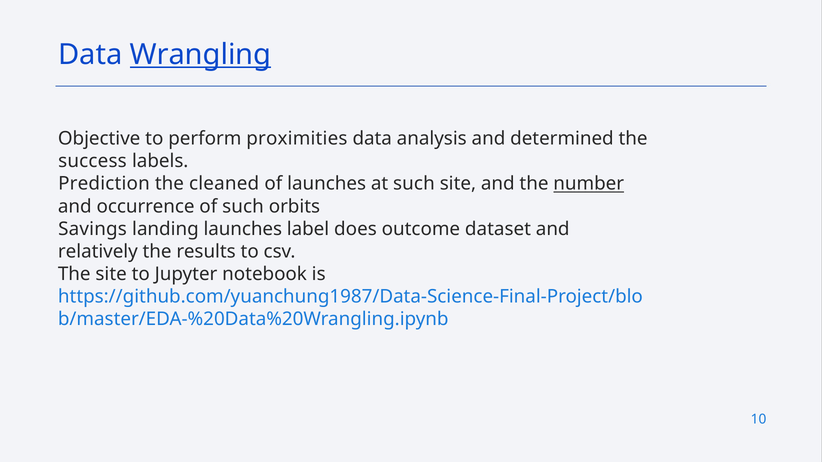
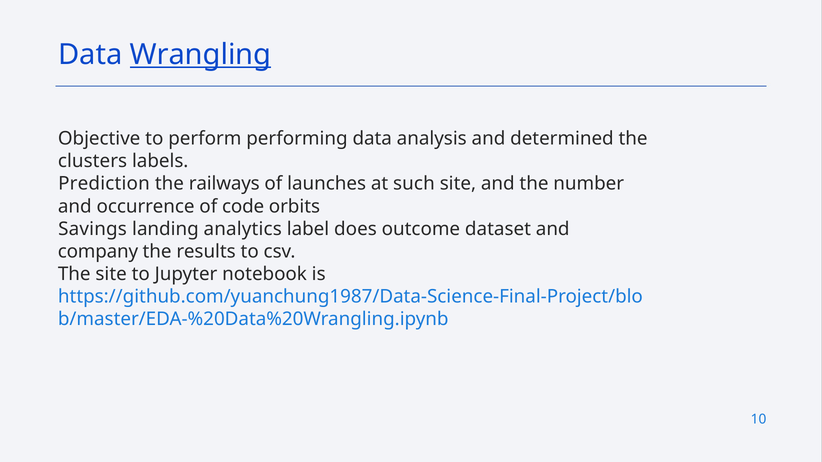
proximities: proximities -> performing
success: success -> clusters
cleaned: cleaned -> railways
number underline: present -> none
of such: such -> code
landing launches: launches -> analytics
relatively: relatively -> company
